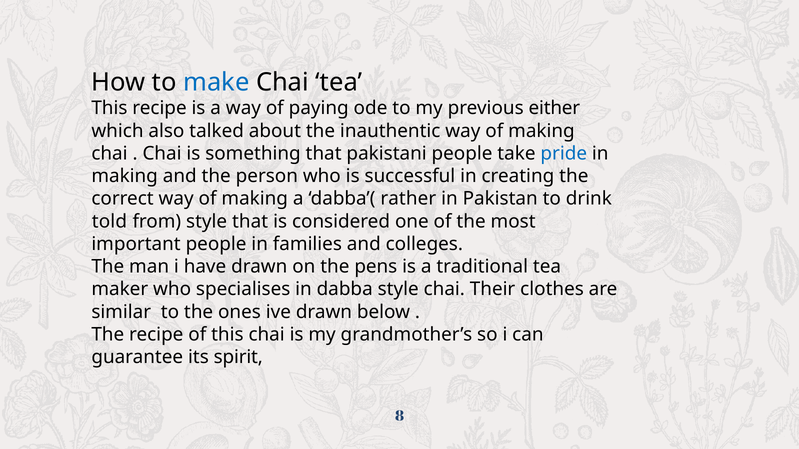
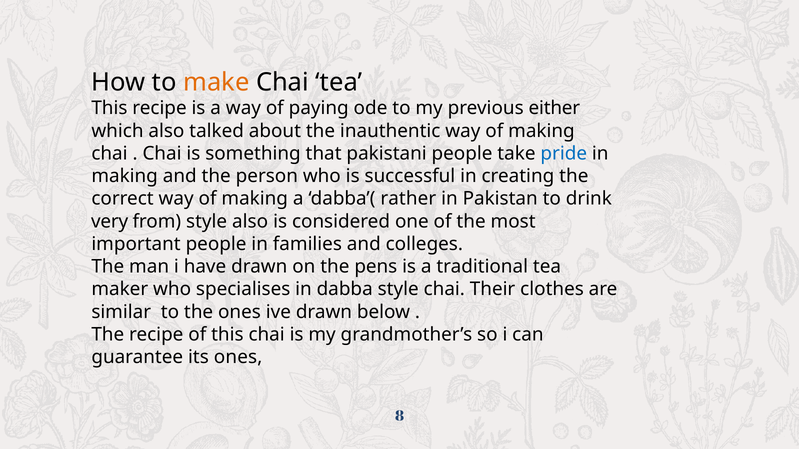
make colour: blue -> orange
told: told -> very
style that: that -> also
its spirit: spirit -> ones
